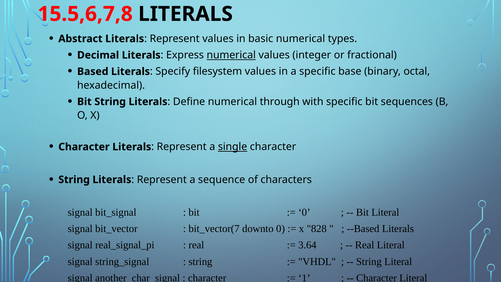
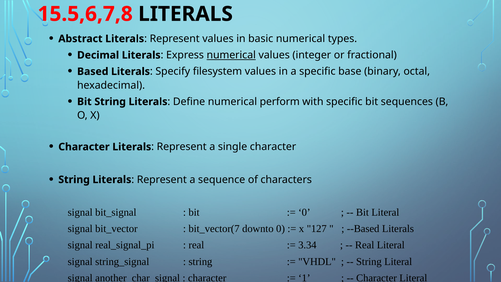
through: through -> perform
single underline: present -> none
828: 828 -> 127
3.64: 3.64 -> 3.34
